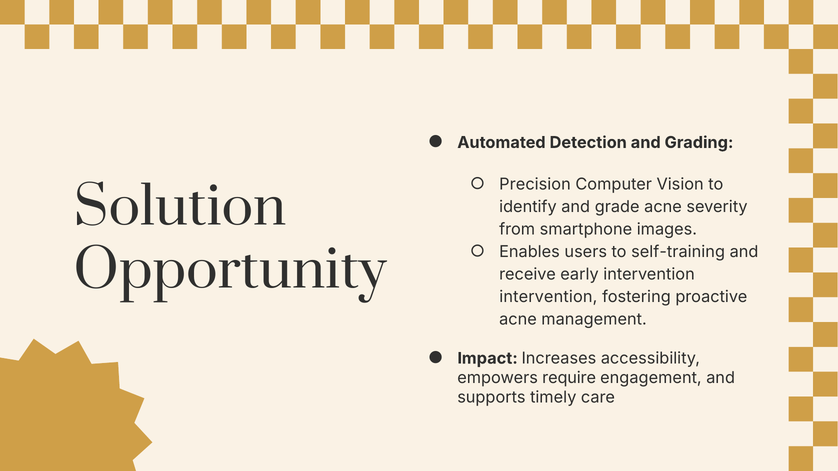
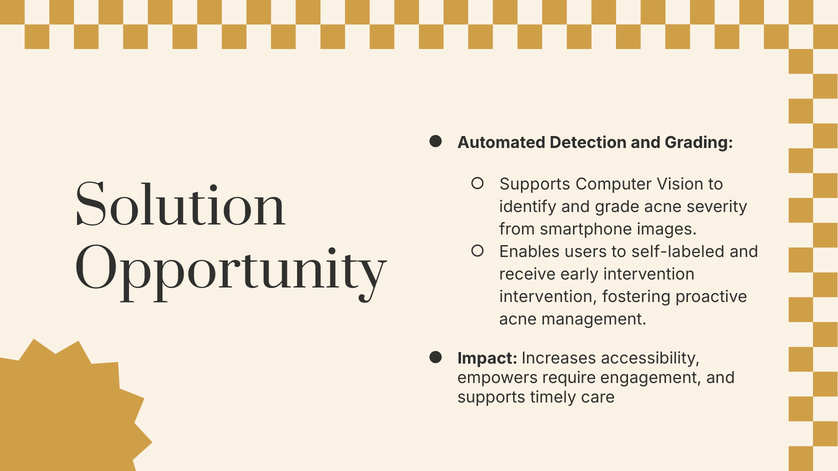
Precision at (535, 185): Precision -> Supports
self-training: self-training -> self-labeled
